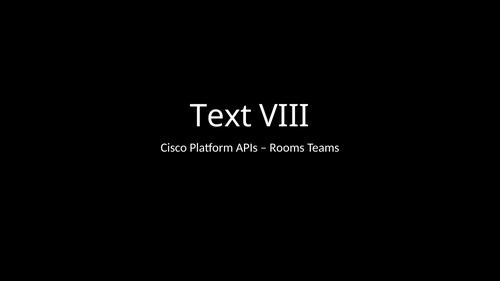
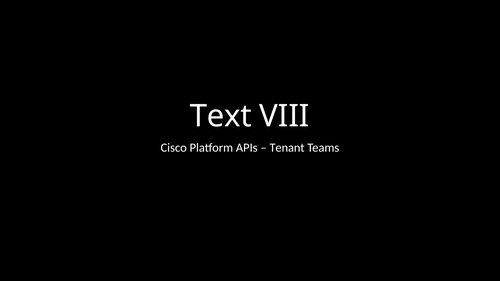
Rooms: Rooms -> Tenant
